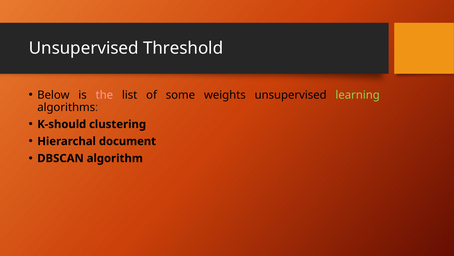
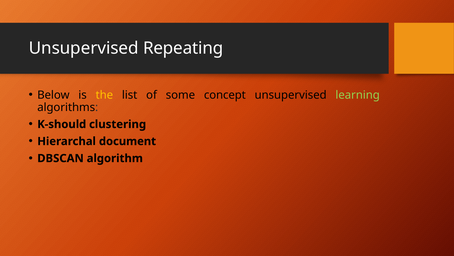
Threshold: Threshold -> Repeating
the colour: pink -> yellow
weights: weights -> concept
